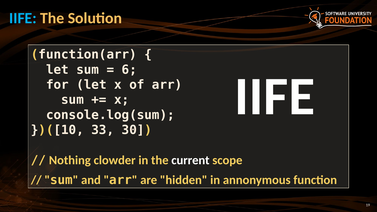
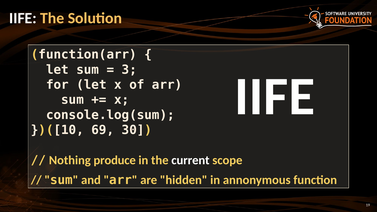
IIFE at (23, 18) colour: light blue -> white
6: 6 -> 3
33: 33 -> 69
clowder: clowder -> produce
